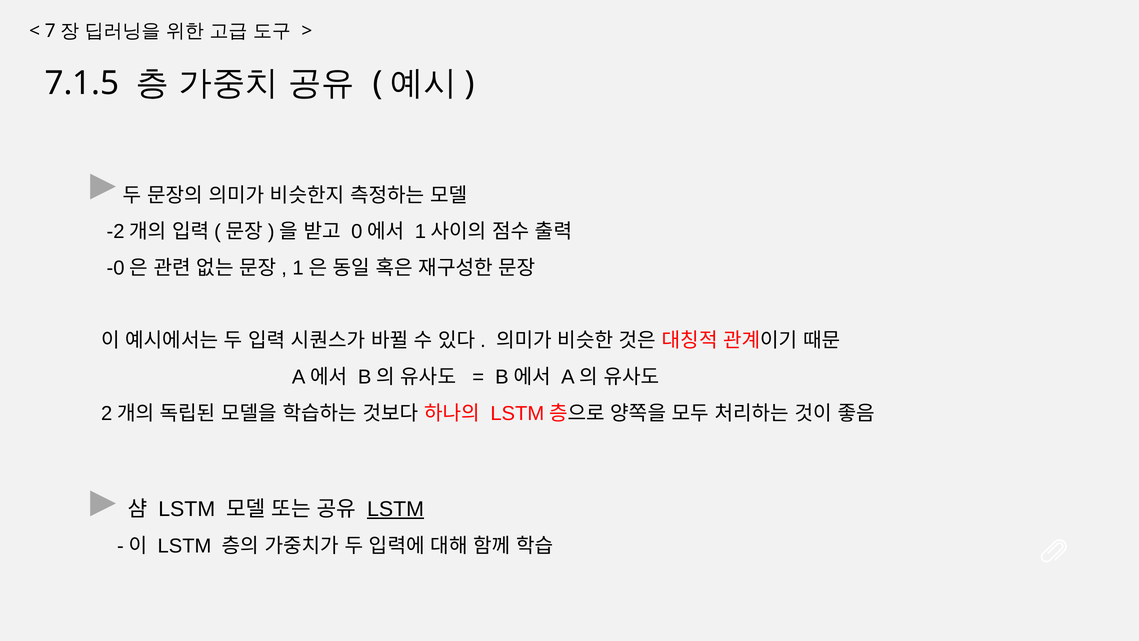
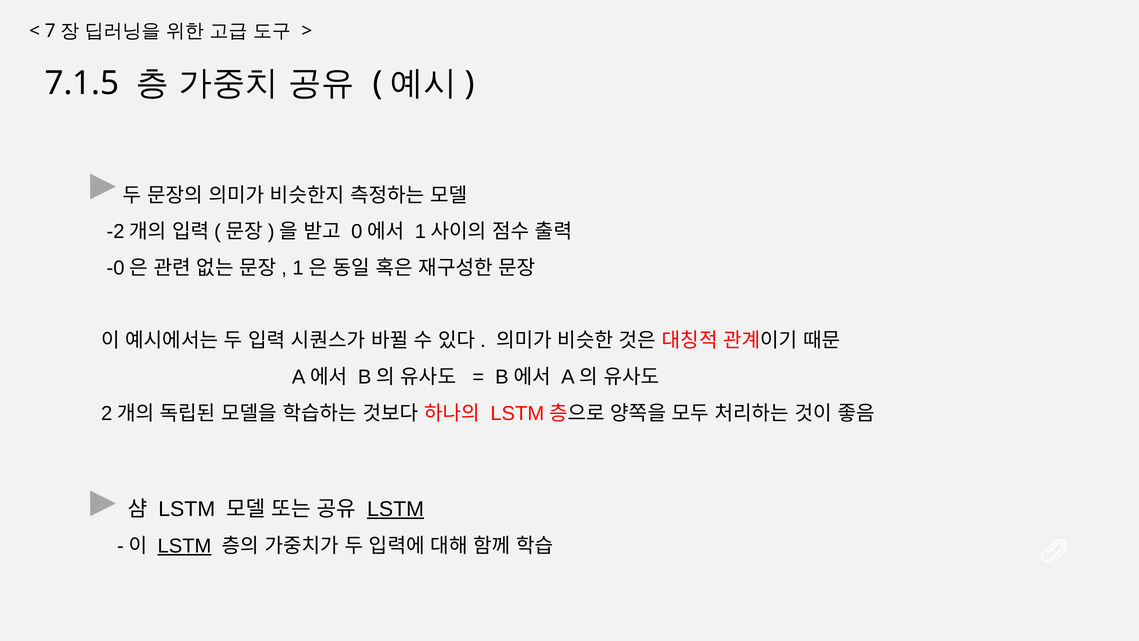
LSTM at (184, 546) underline: none -> present
